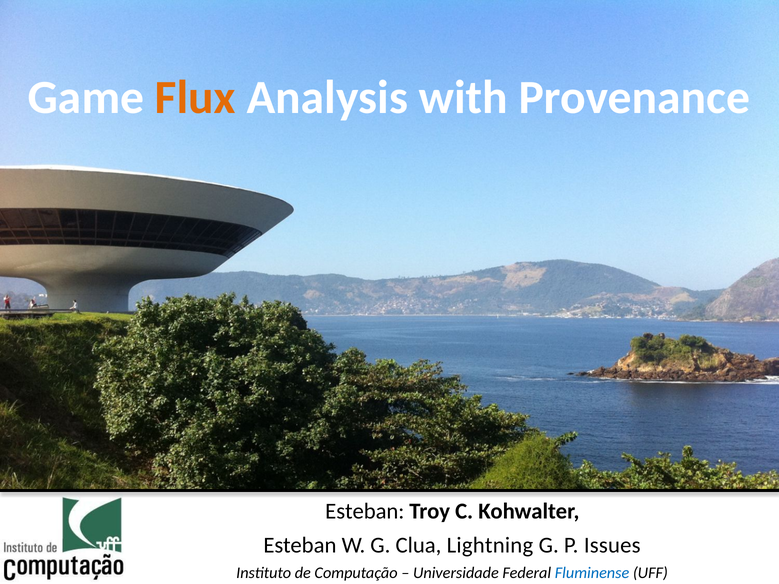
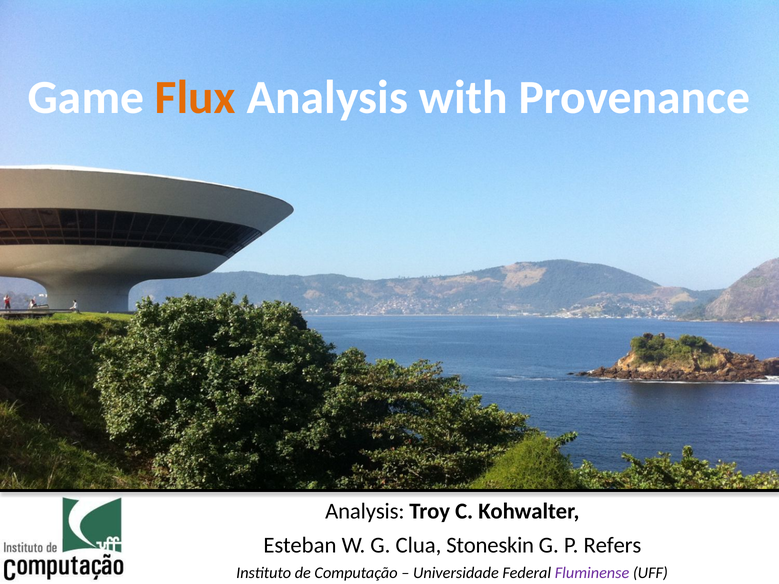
Esteban at (365, 511): Esteban -> Analysis
Lightning: Lightning -> Stoneskin
Issues: Issues -> Refers
Fluminense colour: blue -> purple
